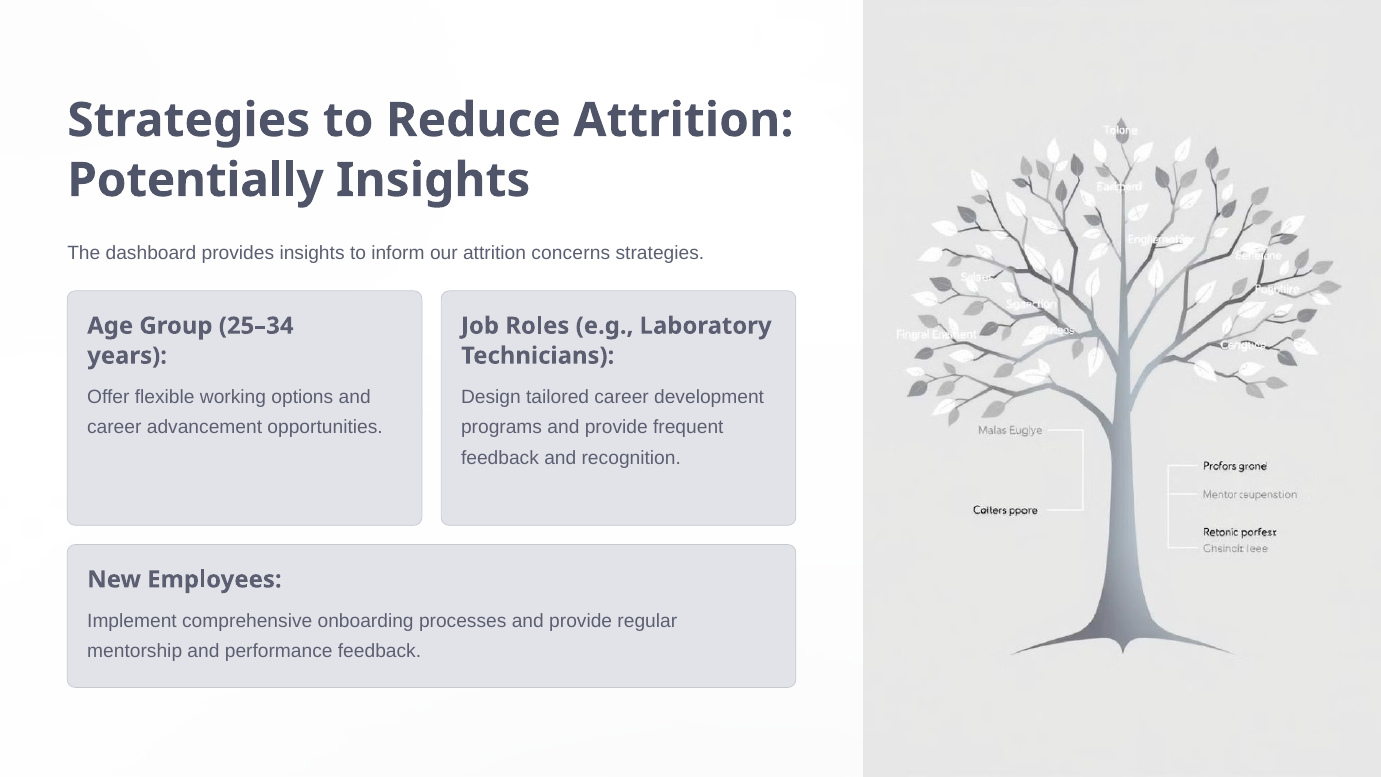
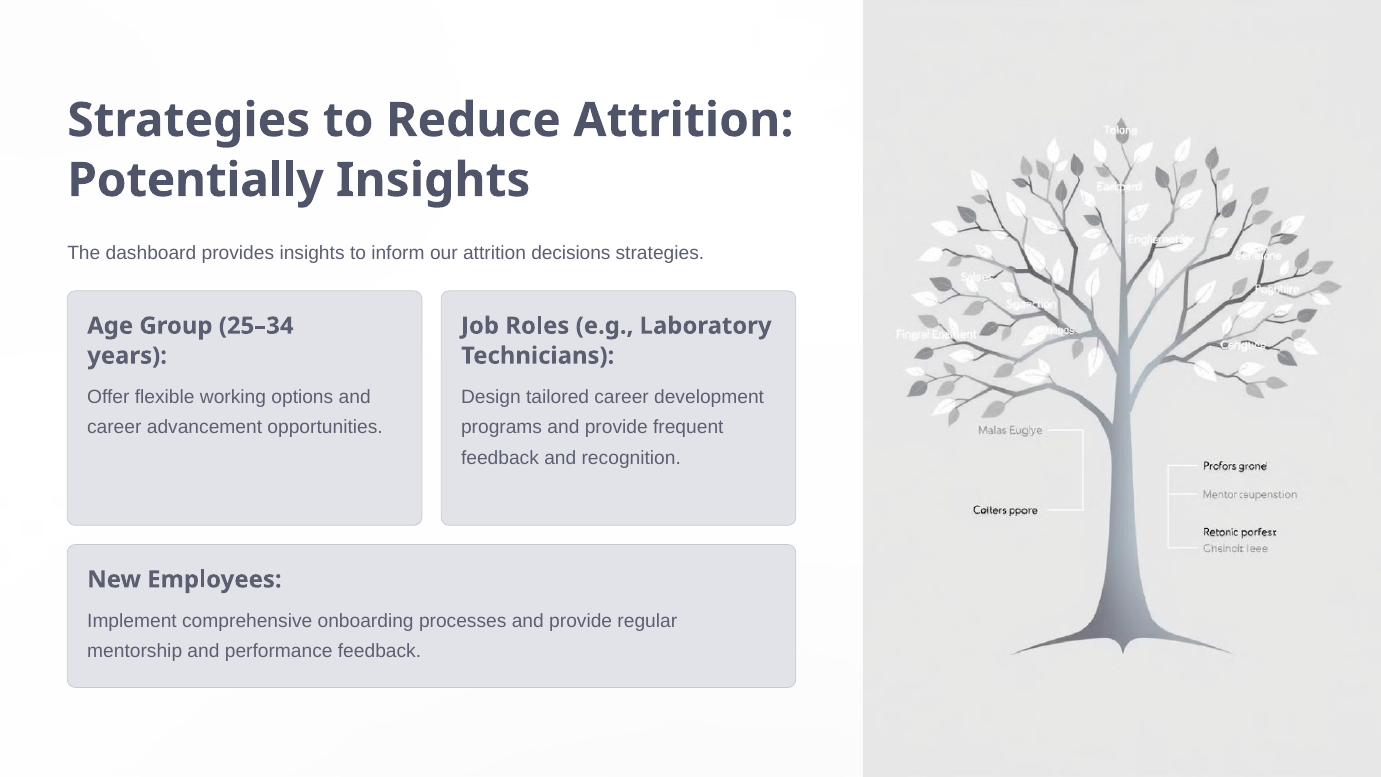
concerns: concerns -> decisions
